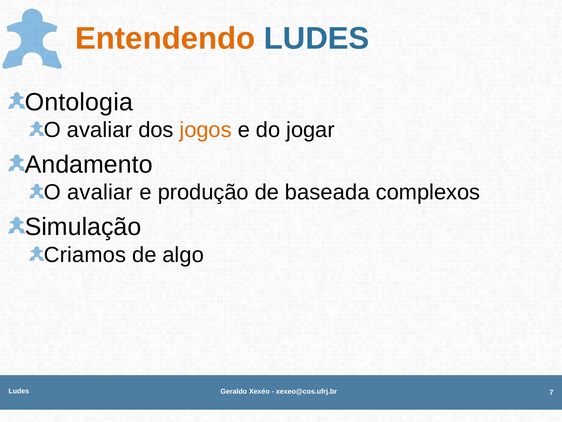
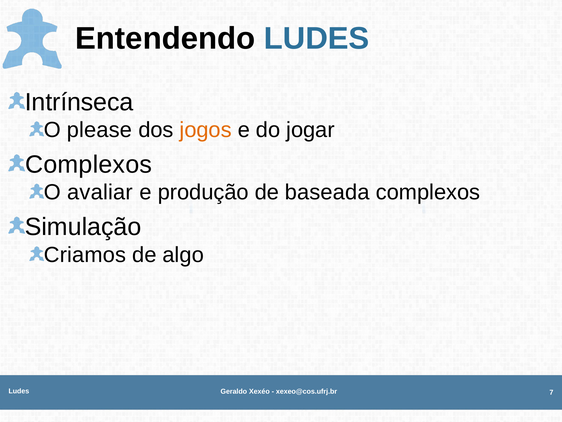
Entendendo colour: orange -> black
Ontologia: Ontologia -> Intrínseca
avaliar at (99, 130): avaliar -> please
Andamento at (89, 164): Andamento -> Complexos
